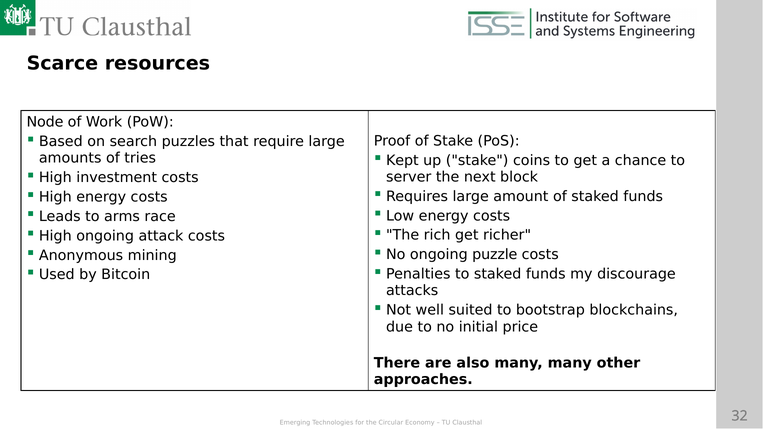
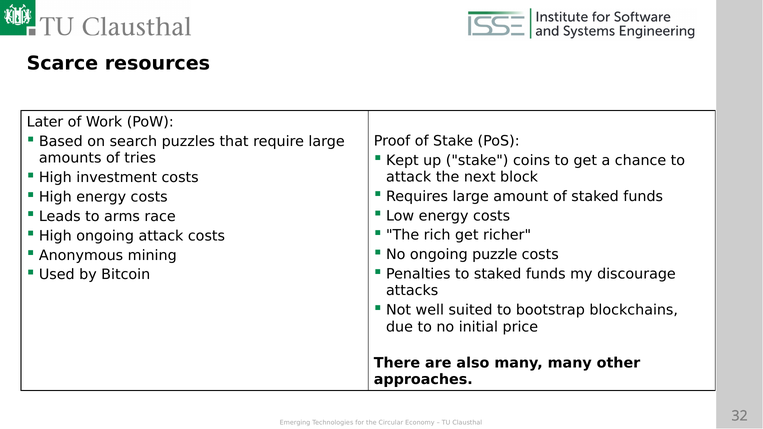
Node: Node -> Later
server at (409, 177): server -> attack
